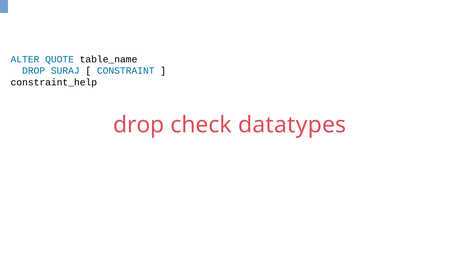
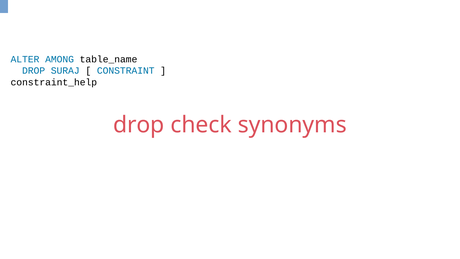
QUOTE: QUOTE -> AMONG
datatypes: datatypes -> synonyms
